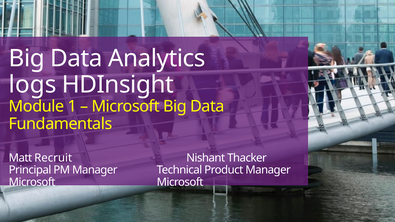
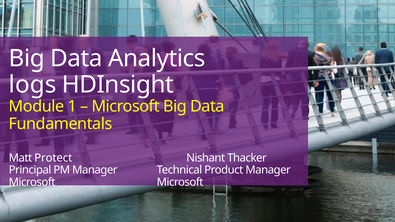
Recruit: Recruit -> Protect
